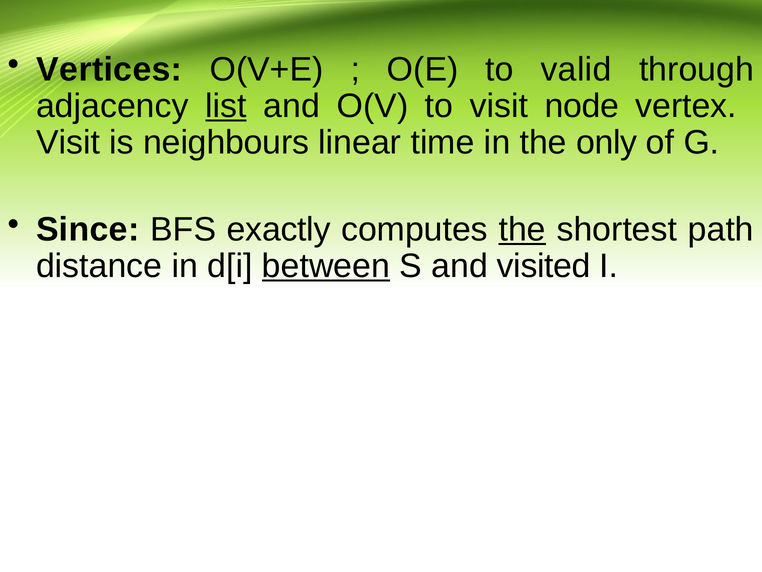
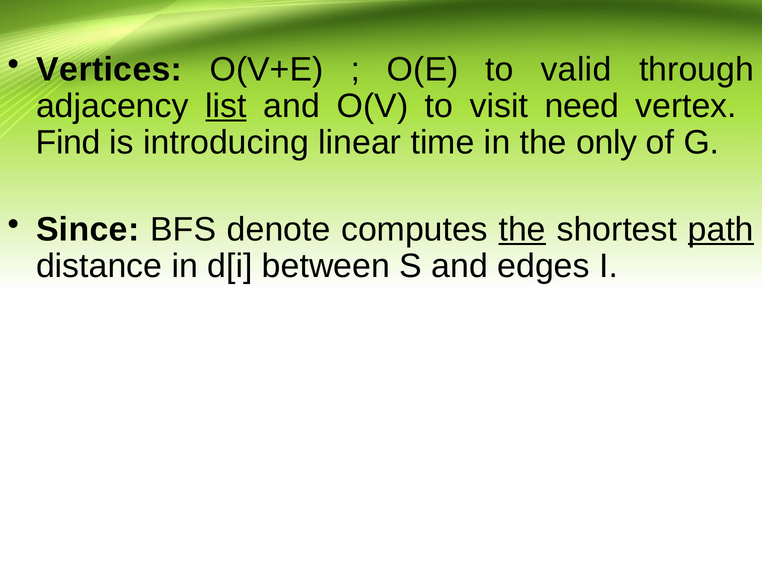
node: node -> need
Visit at (68, 142): Visit -> Find
neighbours: neighbours -> introducing
exactly: exactly -> denote
path underline: none -> present
between underline: present -> none
visited: visited -> edges
